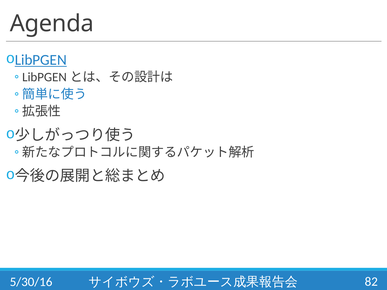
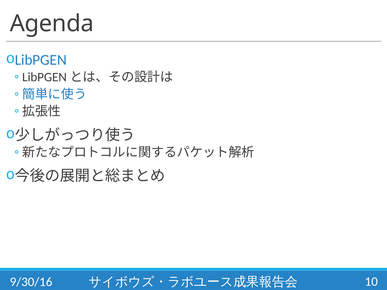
LibPGEN underline: present -> none
5/30/16: 5/30/16 -> 9/30/16
82: 82 -> 10
